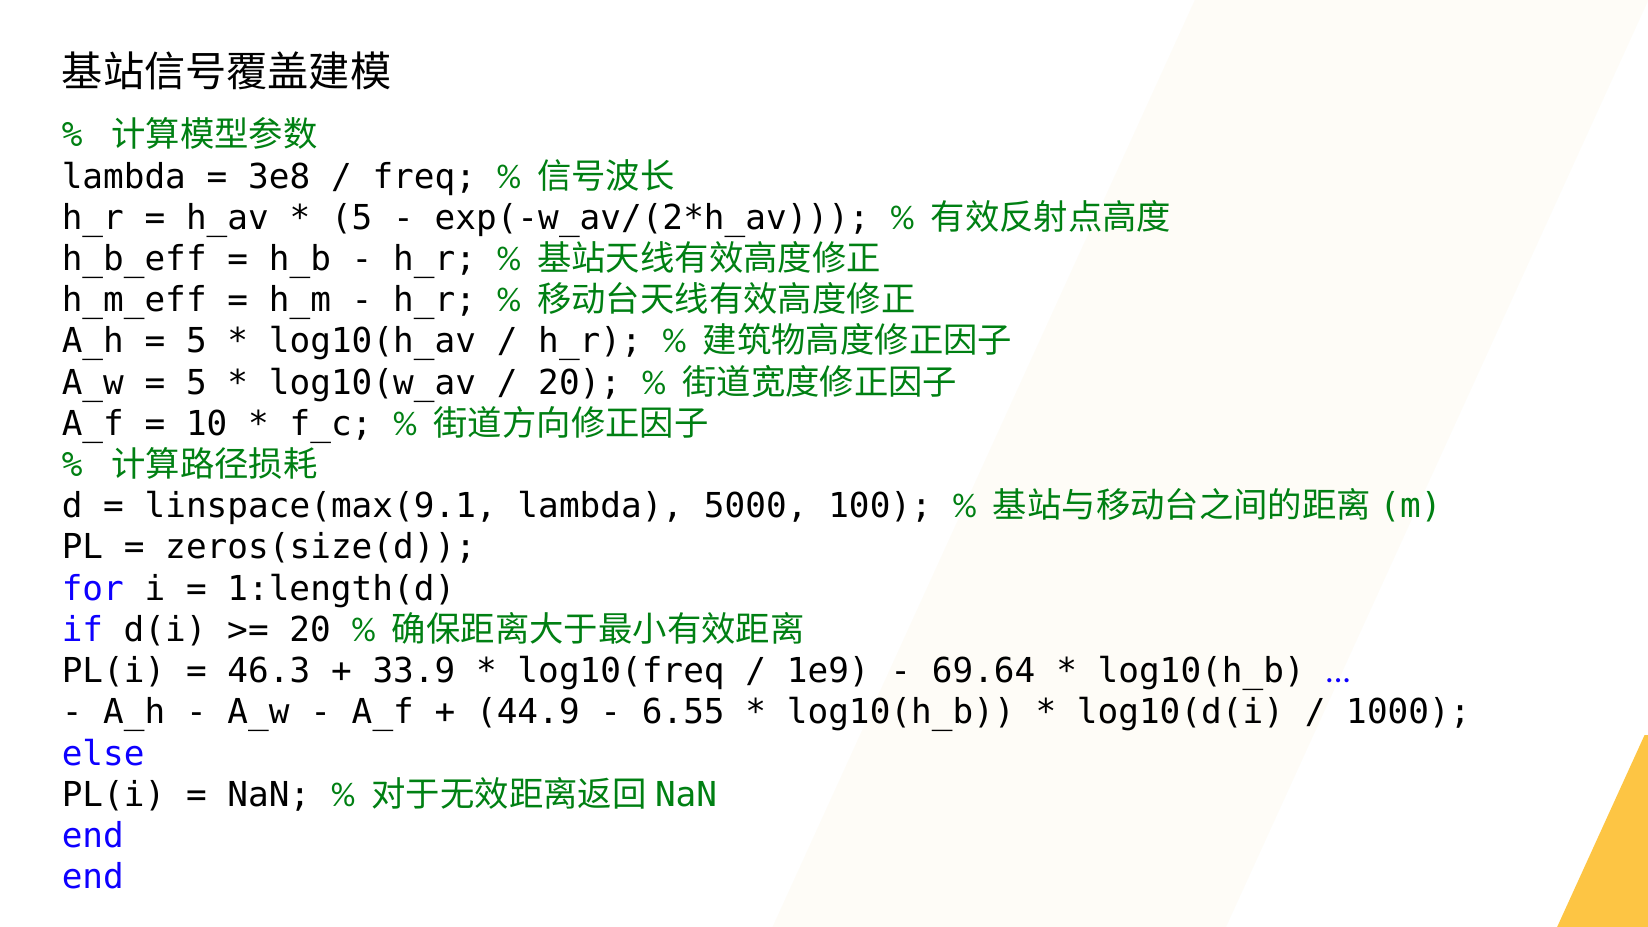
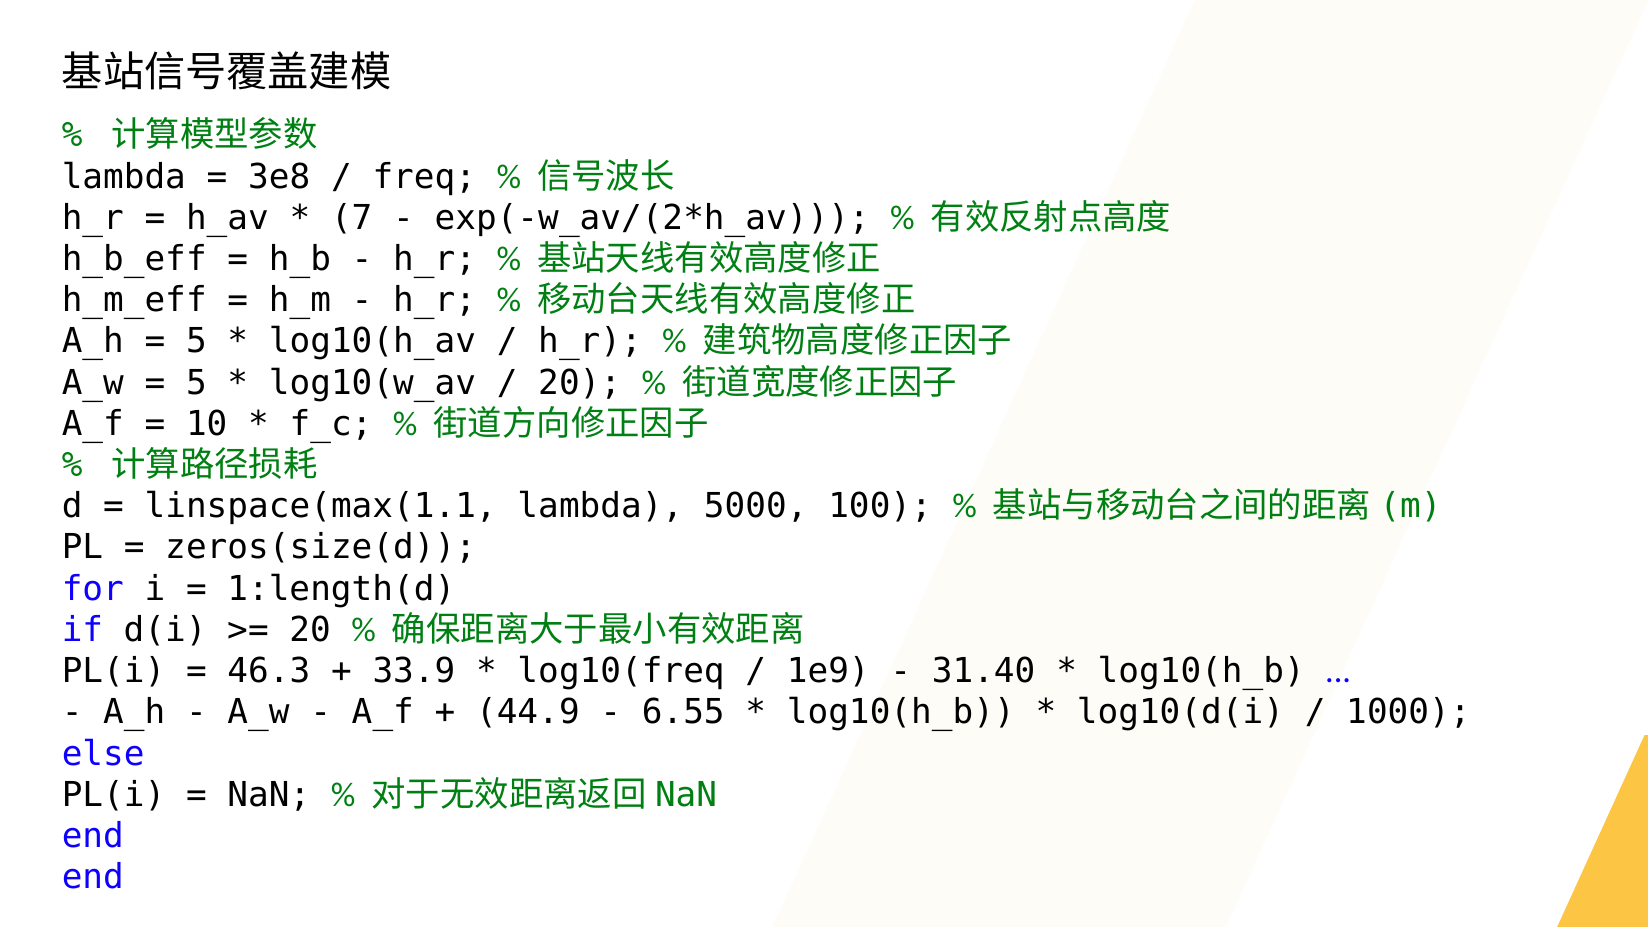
5 at (352, 218): 5 -> 7
linspace(max(9.1: linspace(max(9.1 -> linspace(max(1.1
69.64: 69.64 -> 31.40
